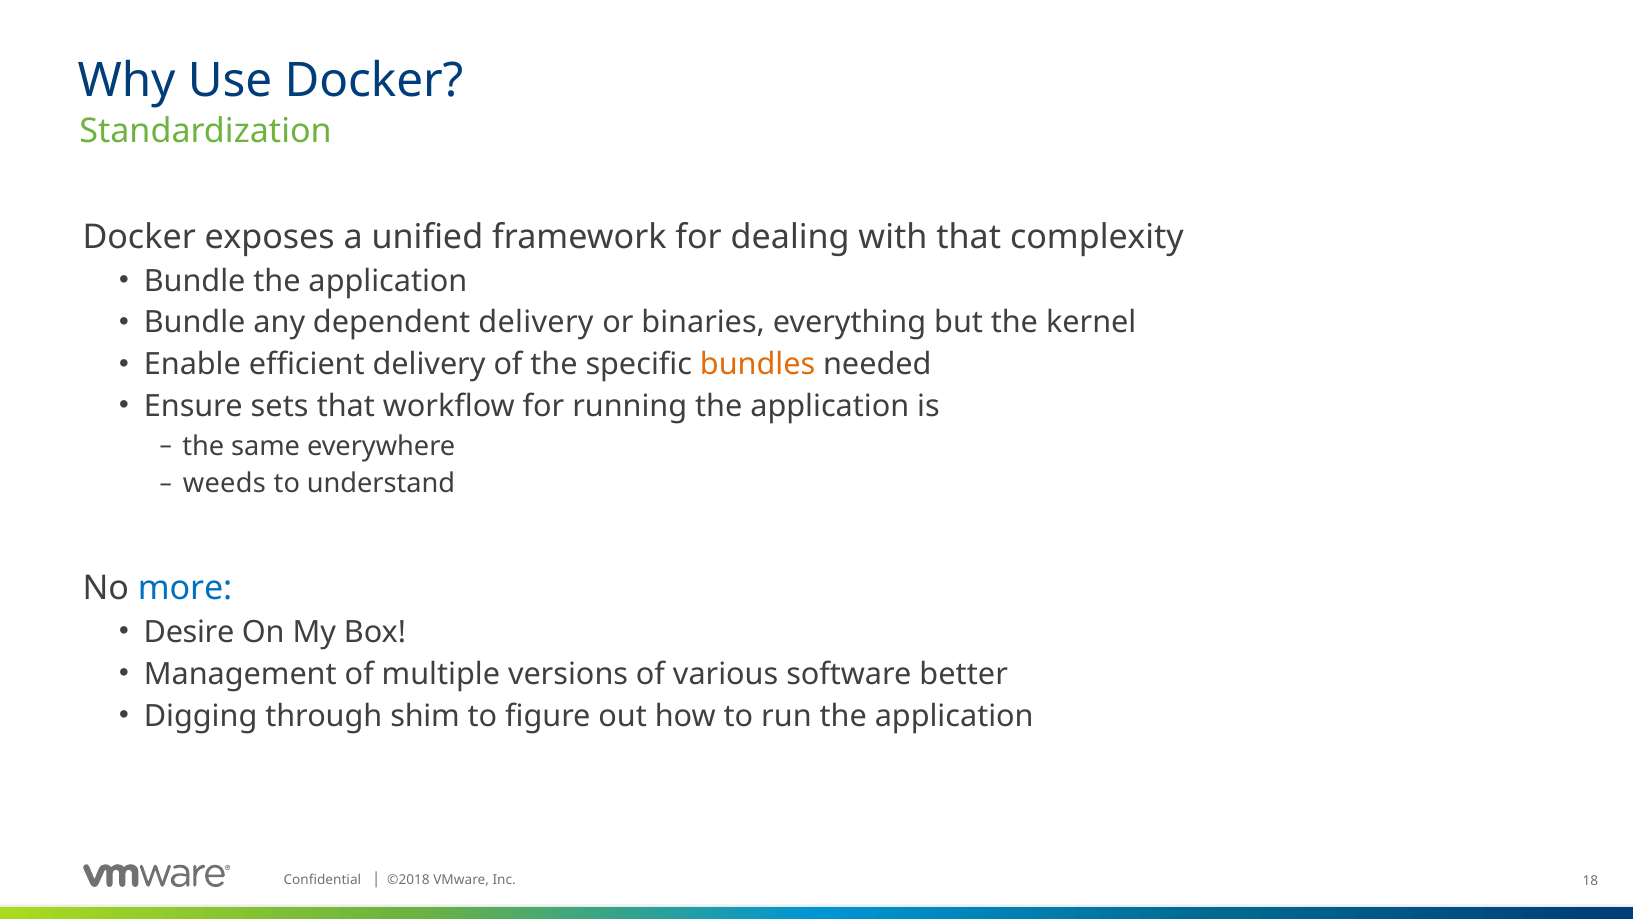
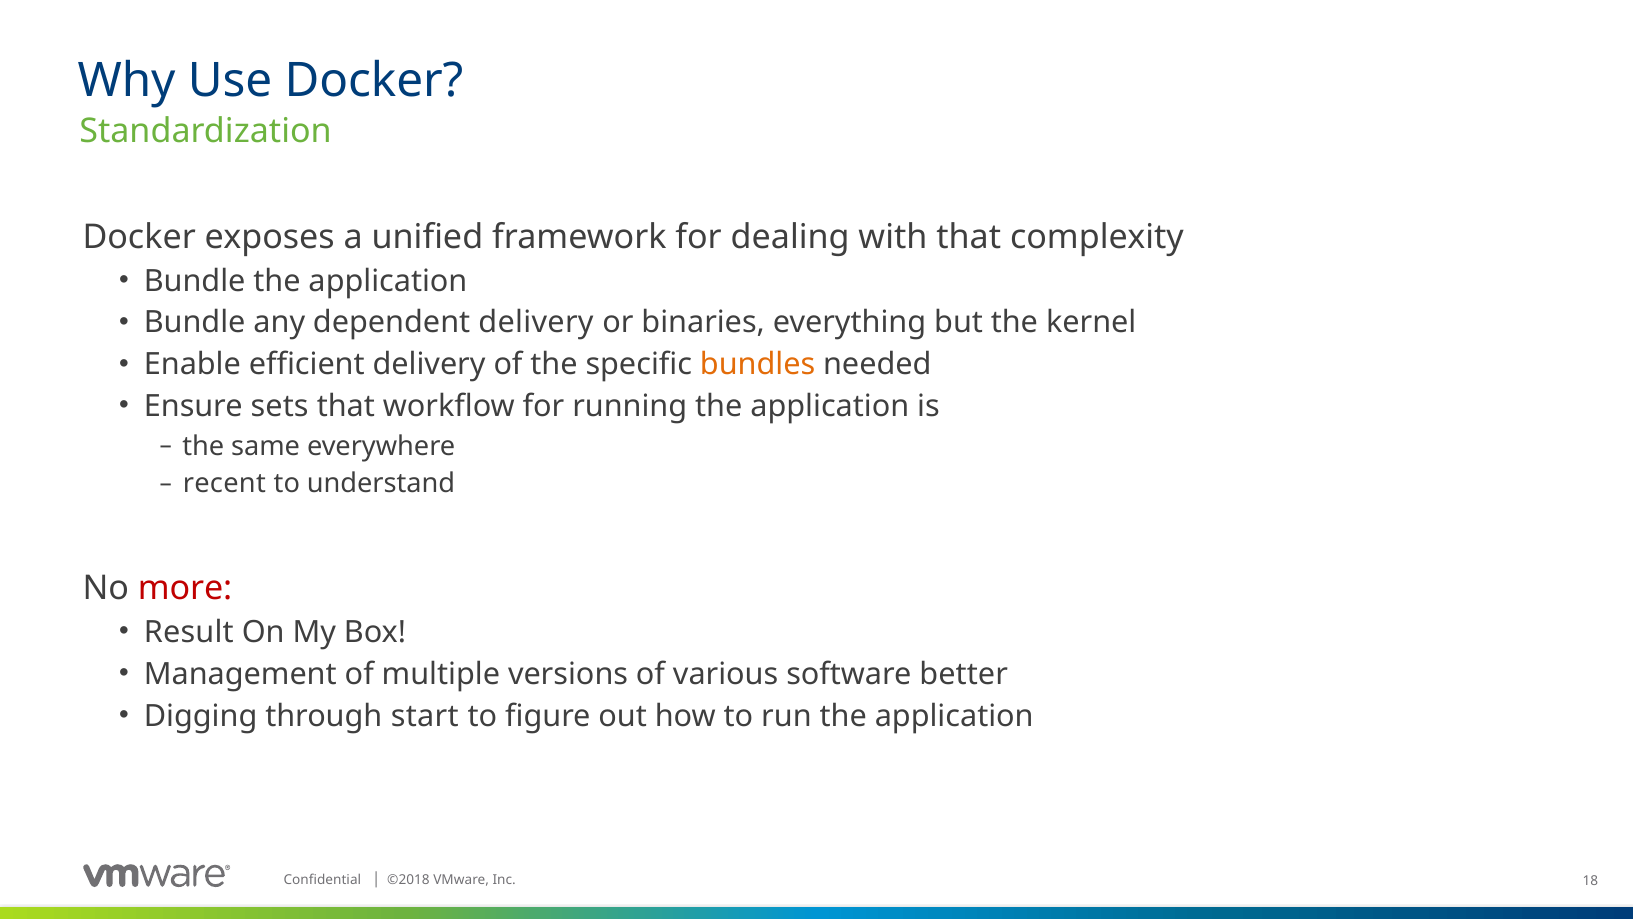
weeds: weeds -> recent
more colour: blue -> red
Desire: Desire -> Result
shim: shim -> start
